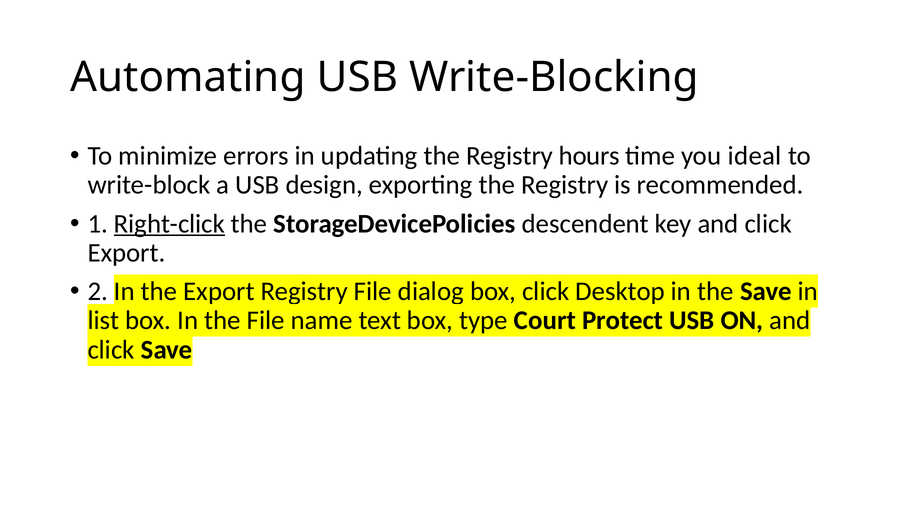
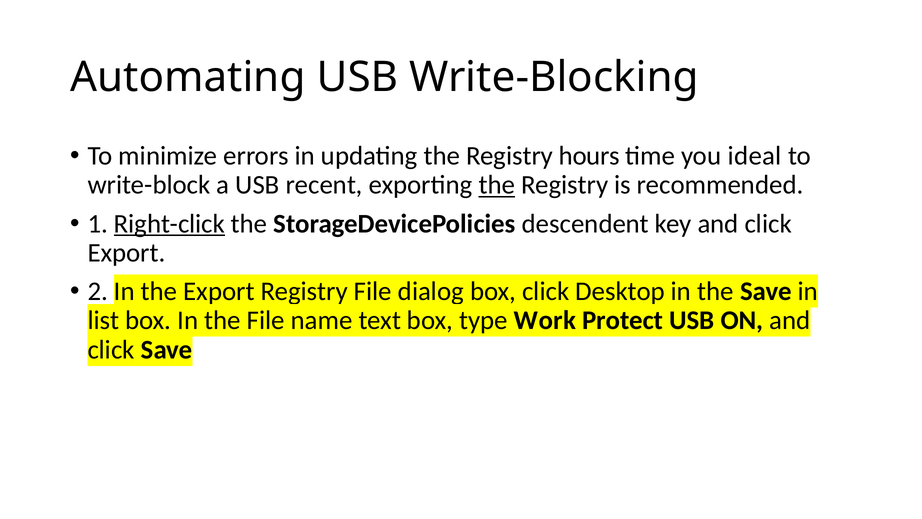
design: design -> recent
the at (497, 185) underline: none -> present
Court: Court -> Work
